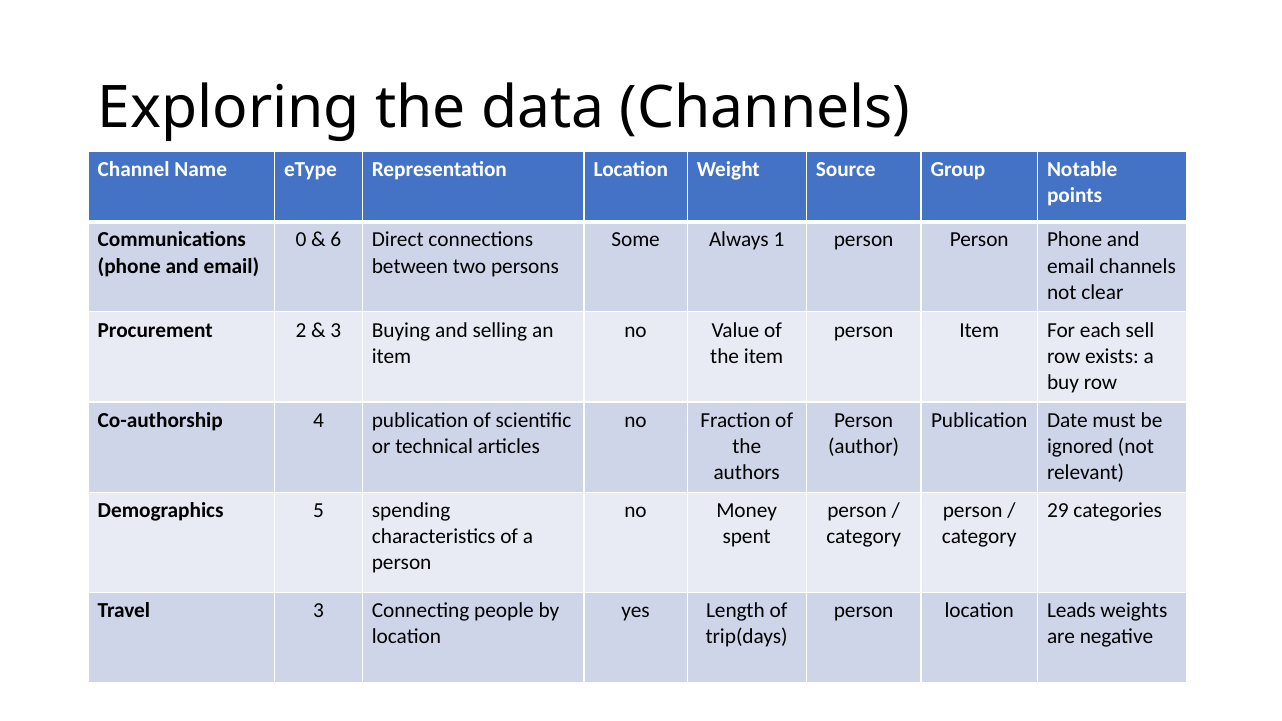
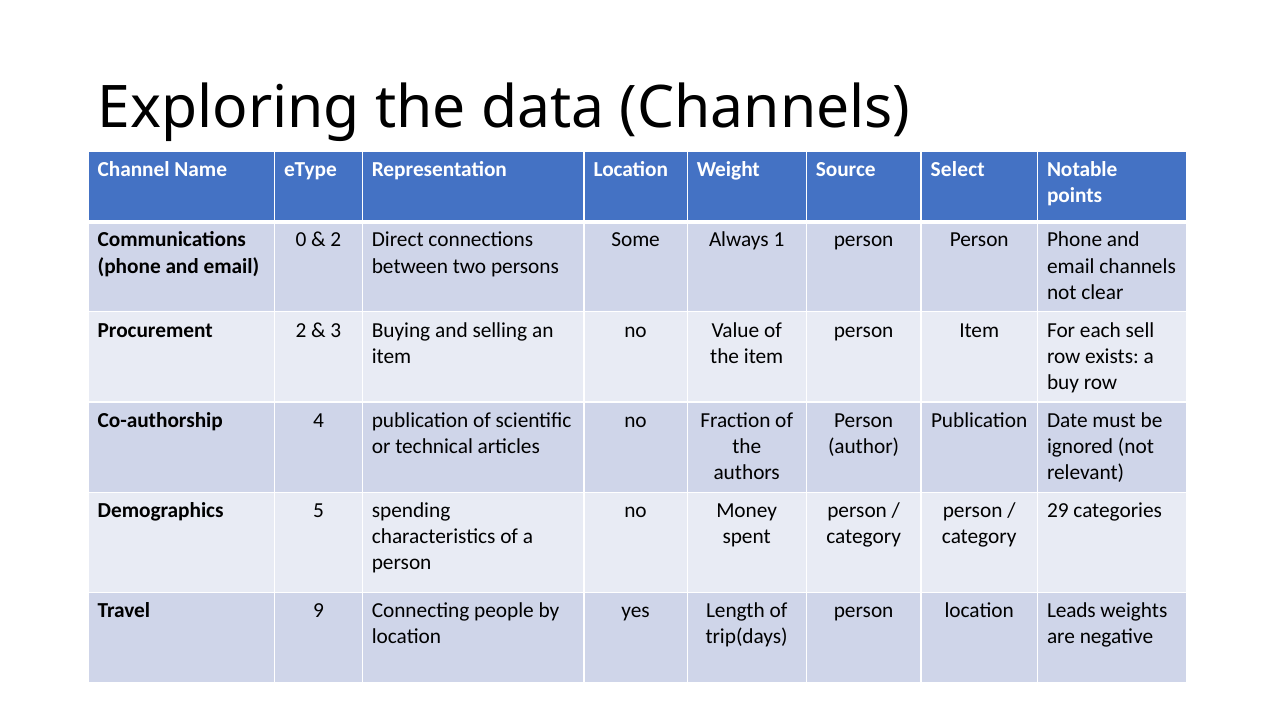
Group: Group -> Select
6 at (336, 240): 6 -> 2
Travel 3: 3 -> 9
